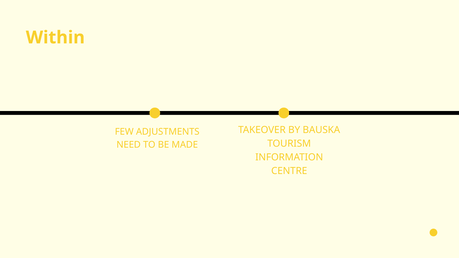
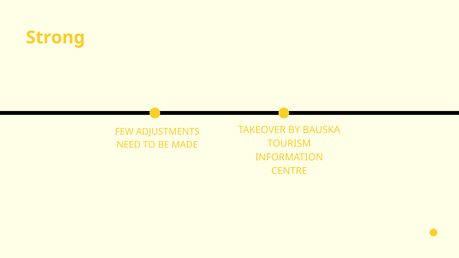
Within: Within -> Strong
